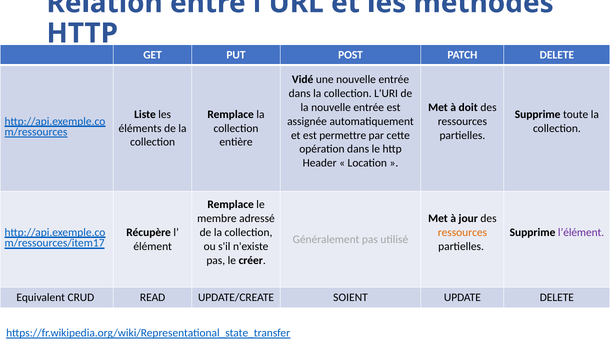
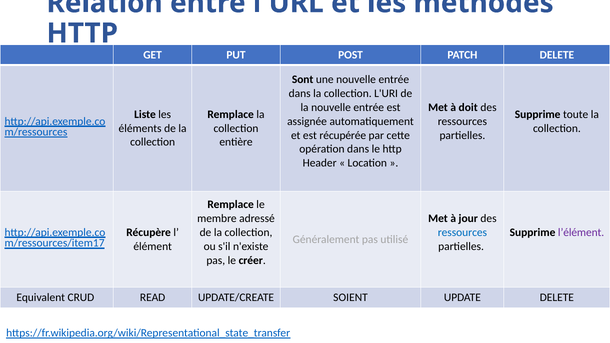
Vidé: Vidé -> Sont
permettre: permettre -> récupérée
ressources at (462, 232) colour: orange -> blue
